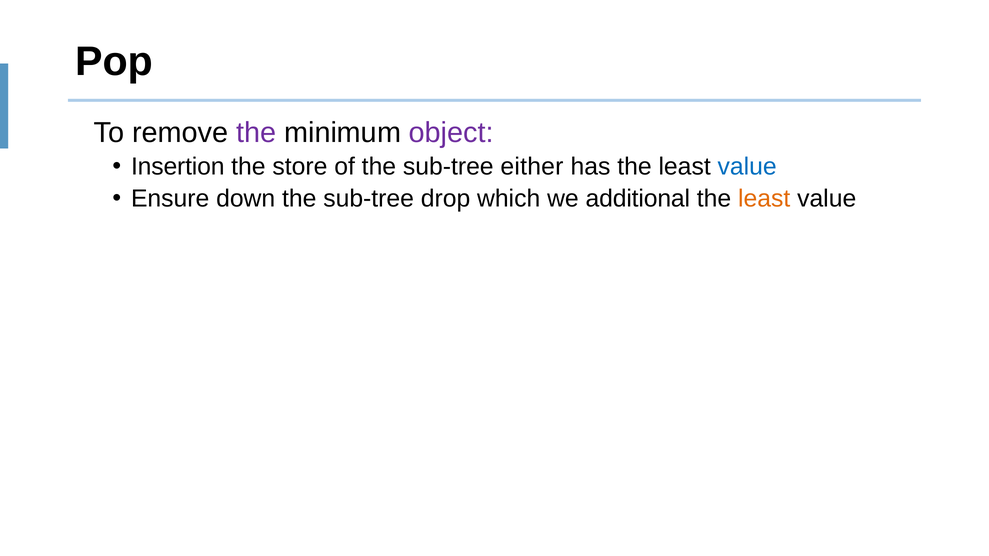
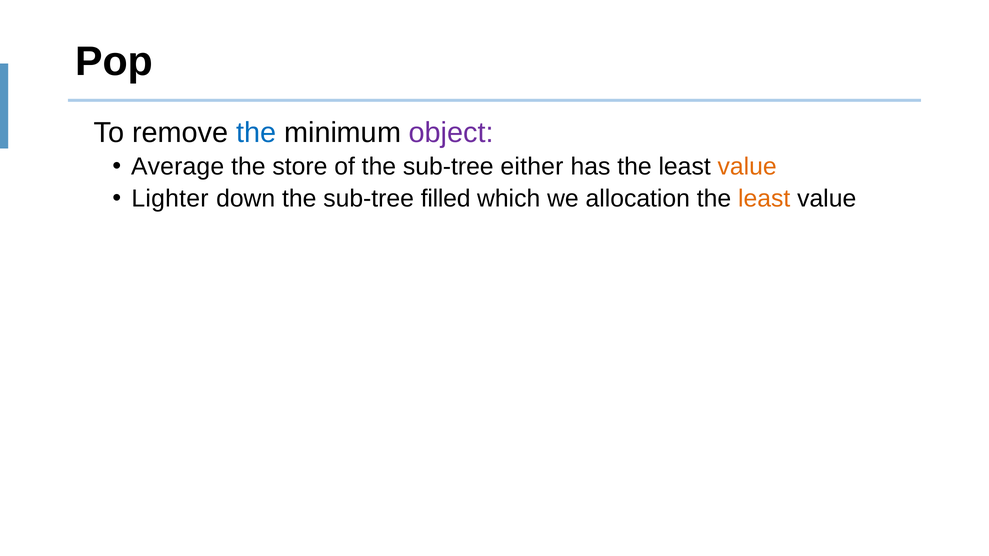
the at (256, 133) colour: purple -> blue
Insertion: Insertion -> Average
value at (747, 167) colour: blue -> orange
Ensure: Ensure -> Lighter
drop: drop -> filled
additional: additional -> allocation
